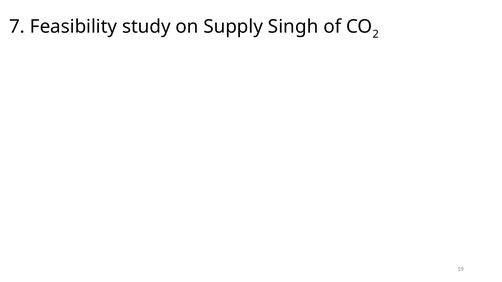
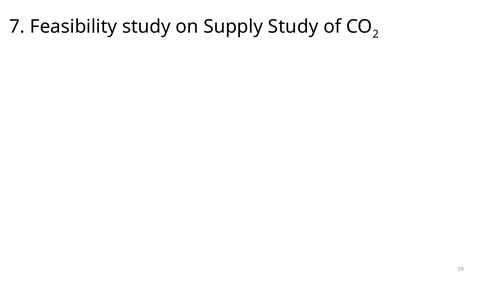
Supply Singh: Singh -> Study
